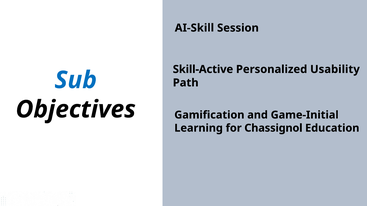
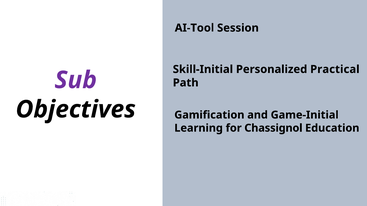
AI-Skill: AI-Skill -> AI-Tool
Skill-Active: Skill-Active -> Skill-Initial
Usability: Usability -> Practical
Sub colour: blue -> purple
